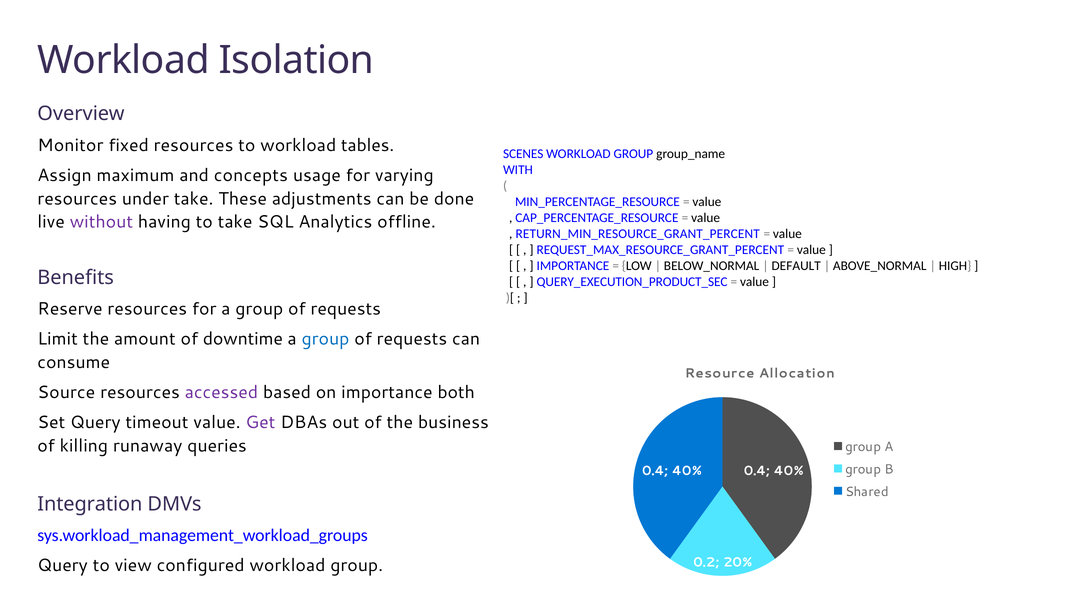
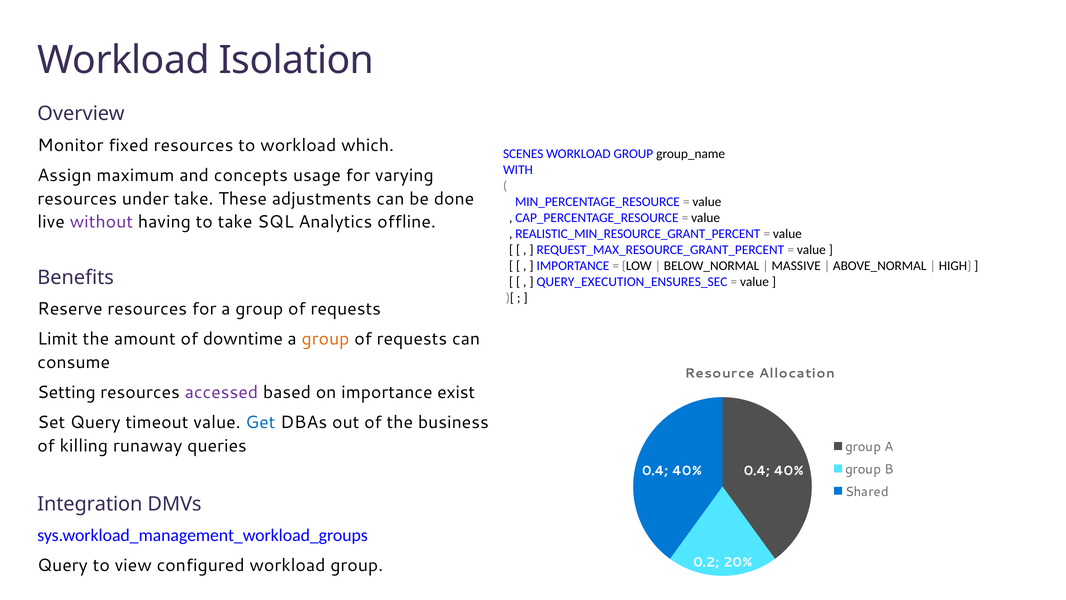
tables: tables -> which
RETURN_MIN_RESOURCE_GRANT_PERCENT: RETURN_MIN_RESOURCE_GRANT_PERCENT -> REALISTIC_MIN_RESOURCE_GRANT_PERCENT
DEFAULT: DEFAULT -> MASSIVE
QUERY_EXECUTION_PRODUCT_SEC: QUERY_EXECUTION_PRODUCT_SEC -> QUERY_EXECUTION_ENSURES_SEC
group at (325, 339) colour: blue -> orange
Source: Source -> Setting
both: both -> exist
Get colour: purple -> blue
